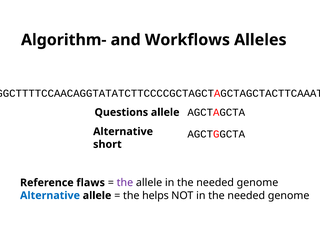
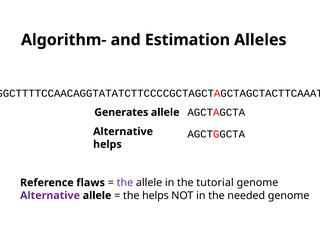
Workflows: Workflows -> Estimation
Questions: Questions -> Generates
short at (107, 144): short -> helps
allele in the needed: needed -> tutorial
Alternative at (50, 195) colour: blue -> purple
